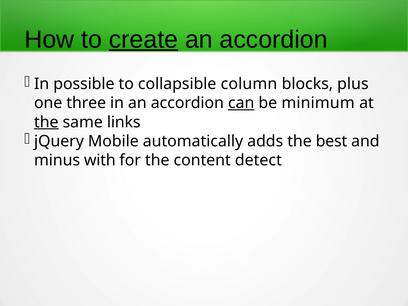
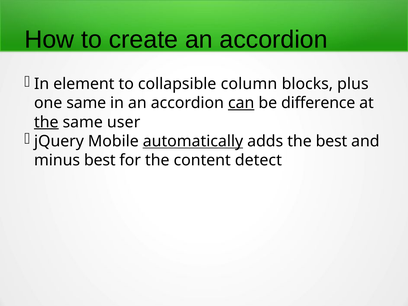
create underline: present -> none
possible: possible -> element
one three: three -> same
minimum: minimum -> difference
links: links -> user
automatically underline: none -> present
minus with: with -> best
